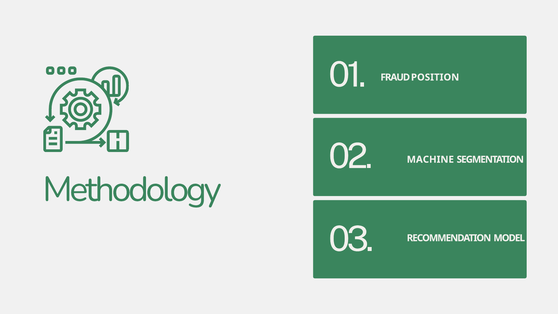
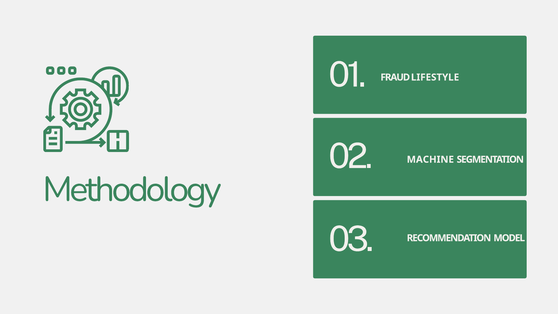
POSITION: POSITION -> LIFESTYLE
